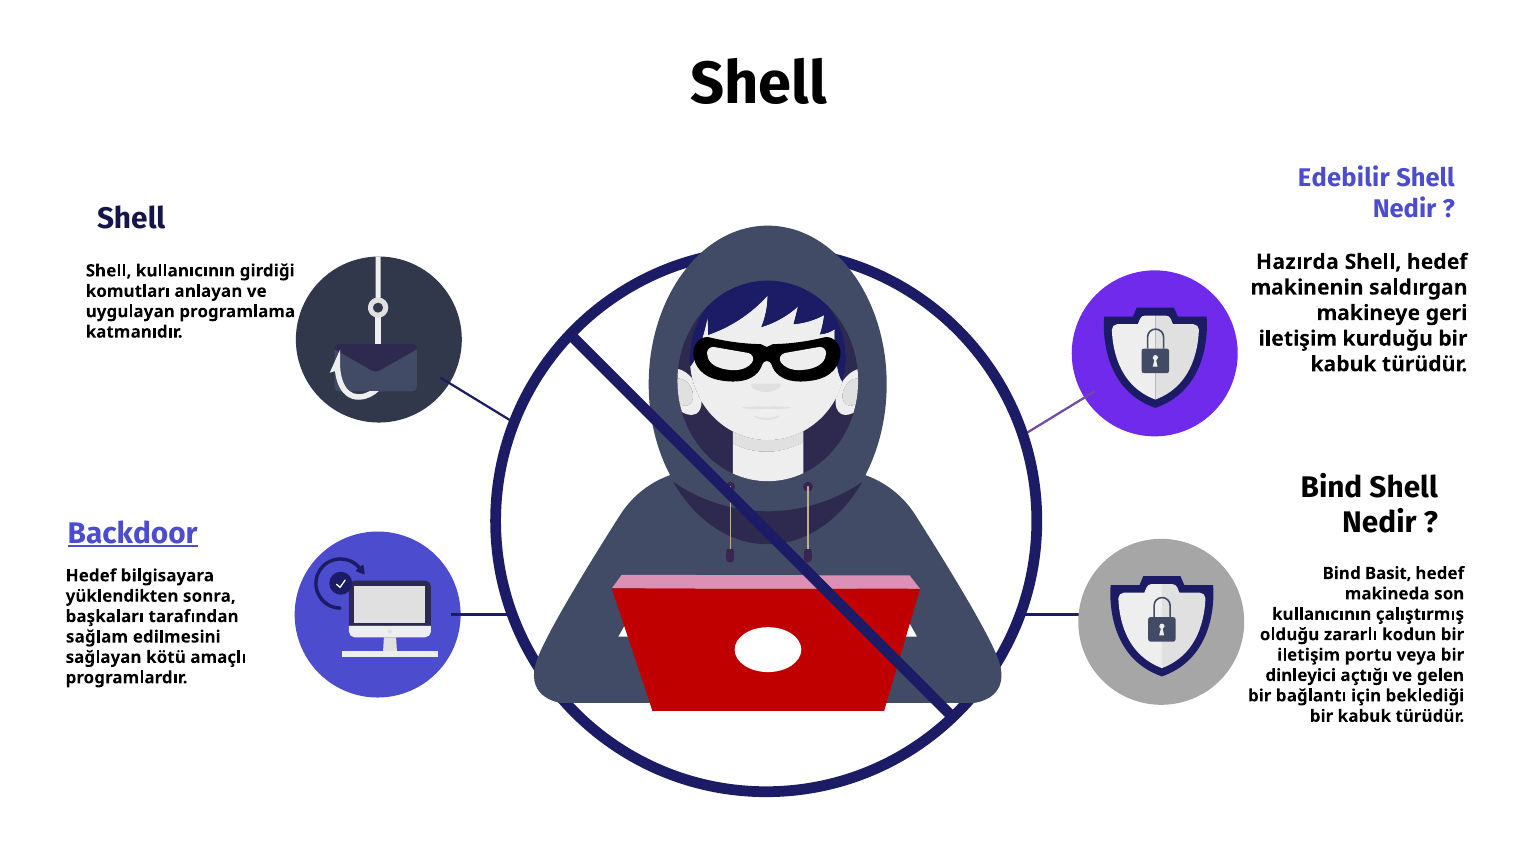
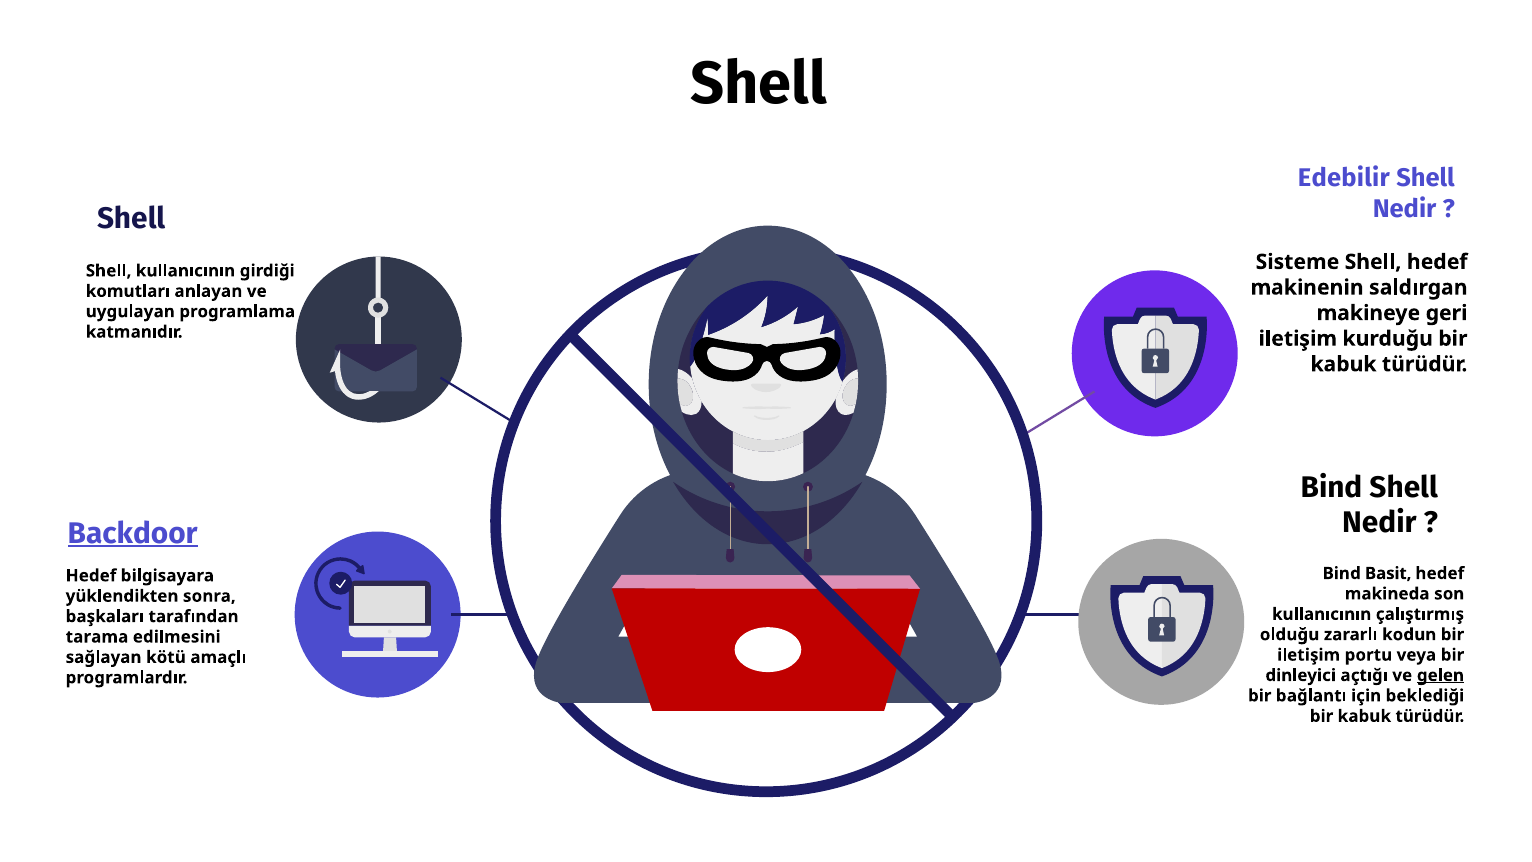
Hazırda: Hazırda -> Sisteme
sağlam: sağlam -> tarama
gelen underline: none -> present
